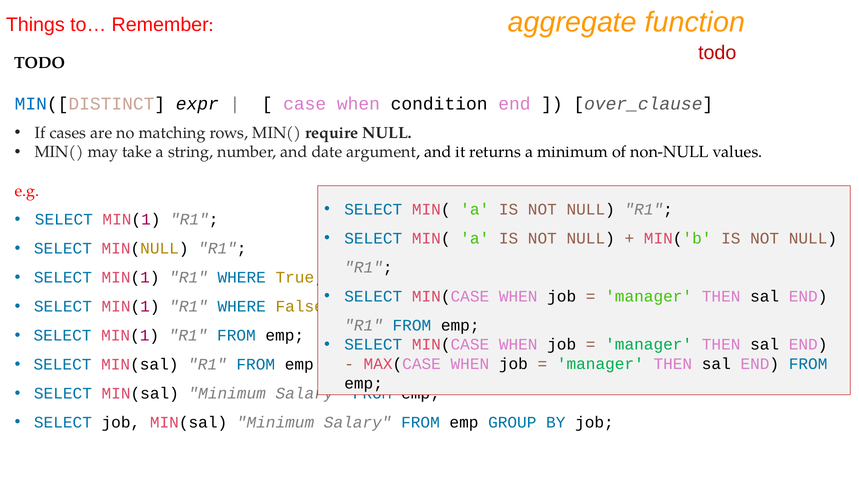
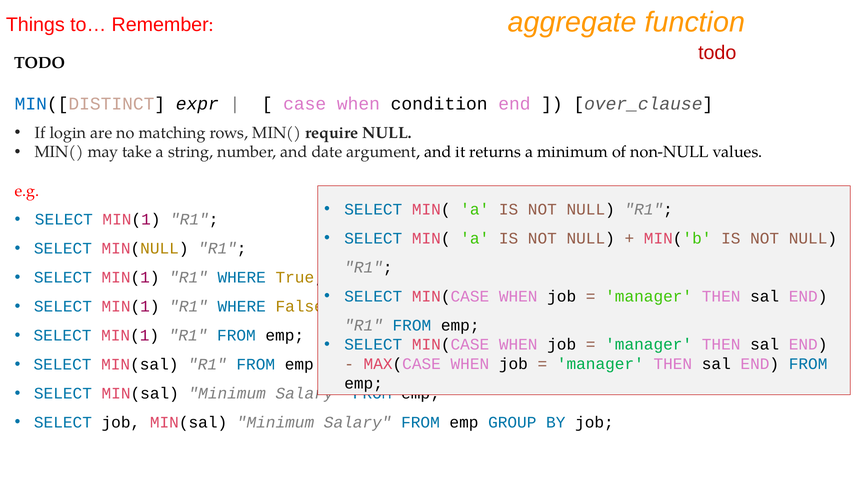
cases: cases -> login
